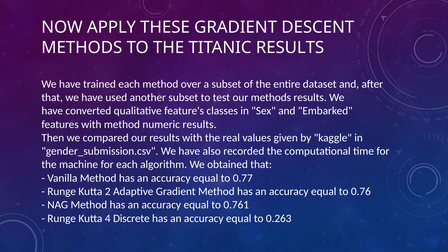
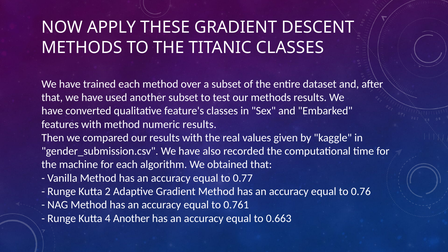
TITANIC RESULTS: RESULTS -> CLASSES
4 Discrete: Discrete -> Another
0.263: 0.263 -> 0.663
